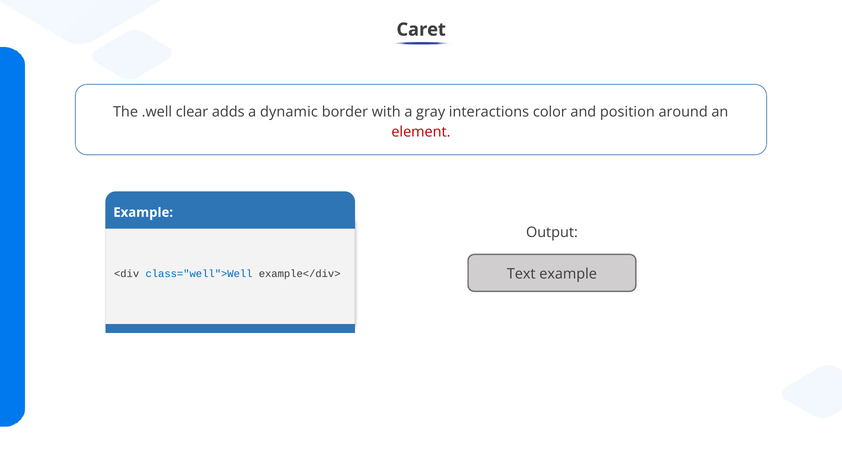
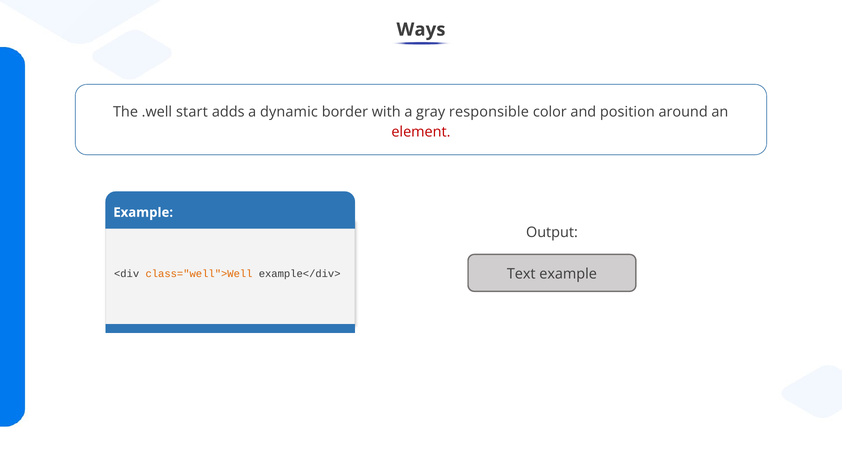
Caret: Caret -> Ways
clear: clear -> start
interactions: interactions -> responsible
class="well">Well colour: blue -> orange
